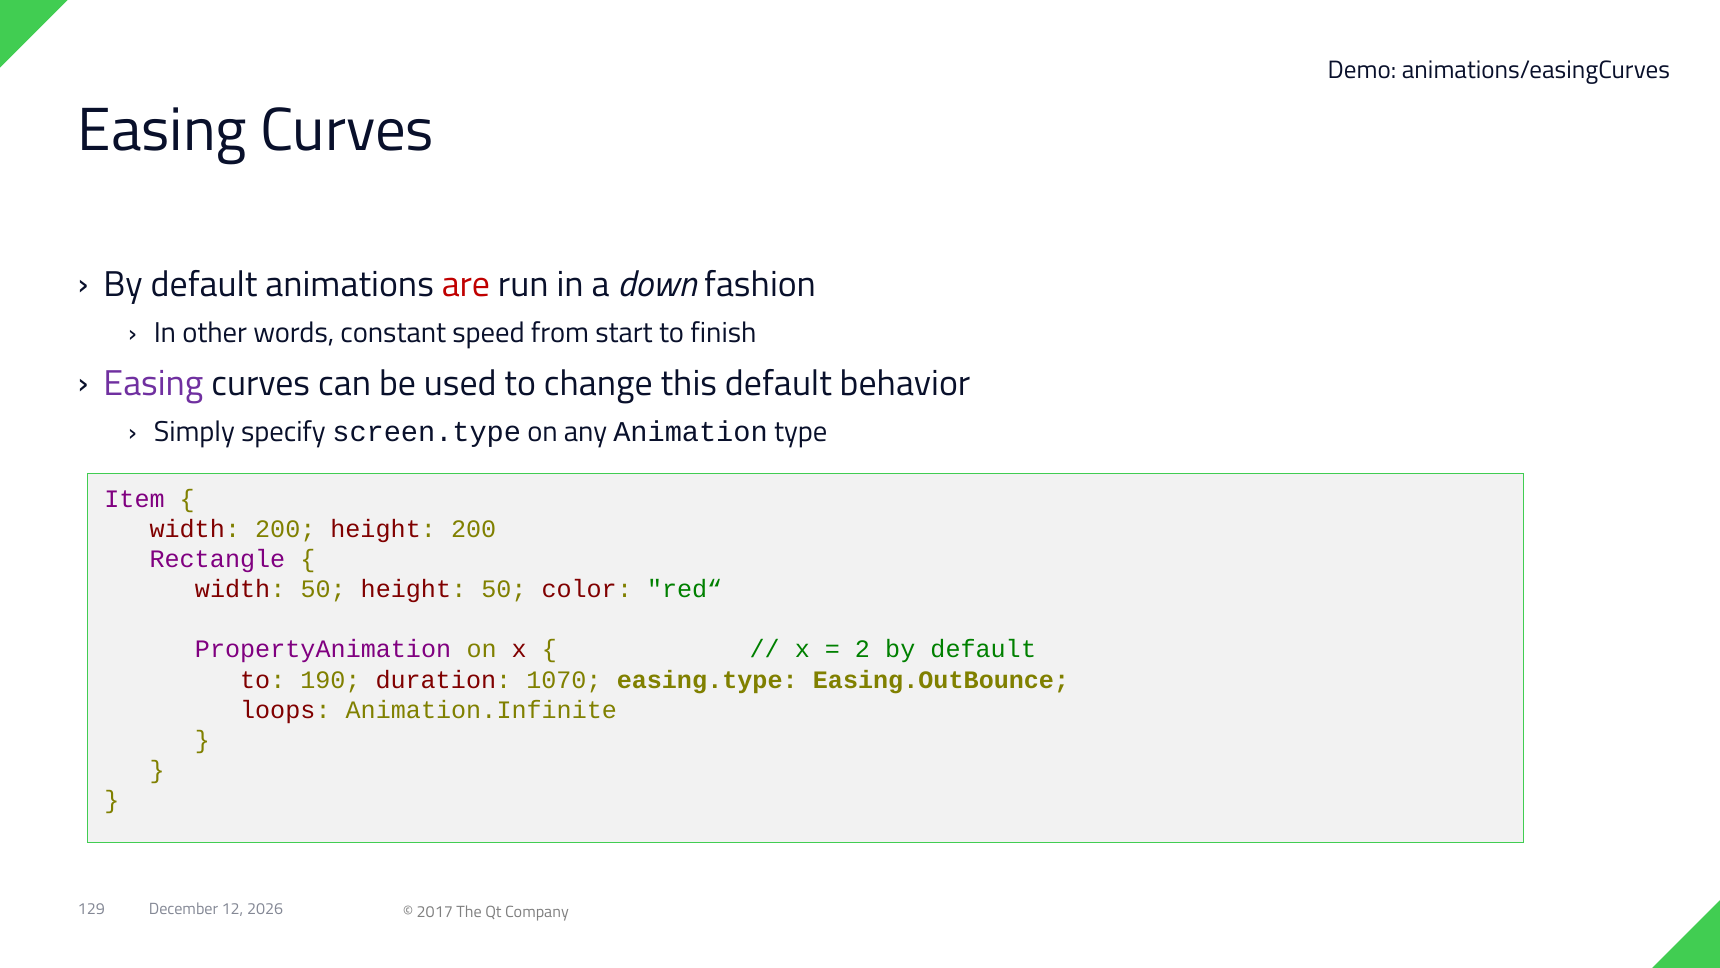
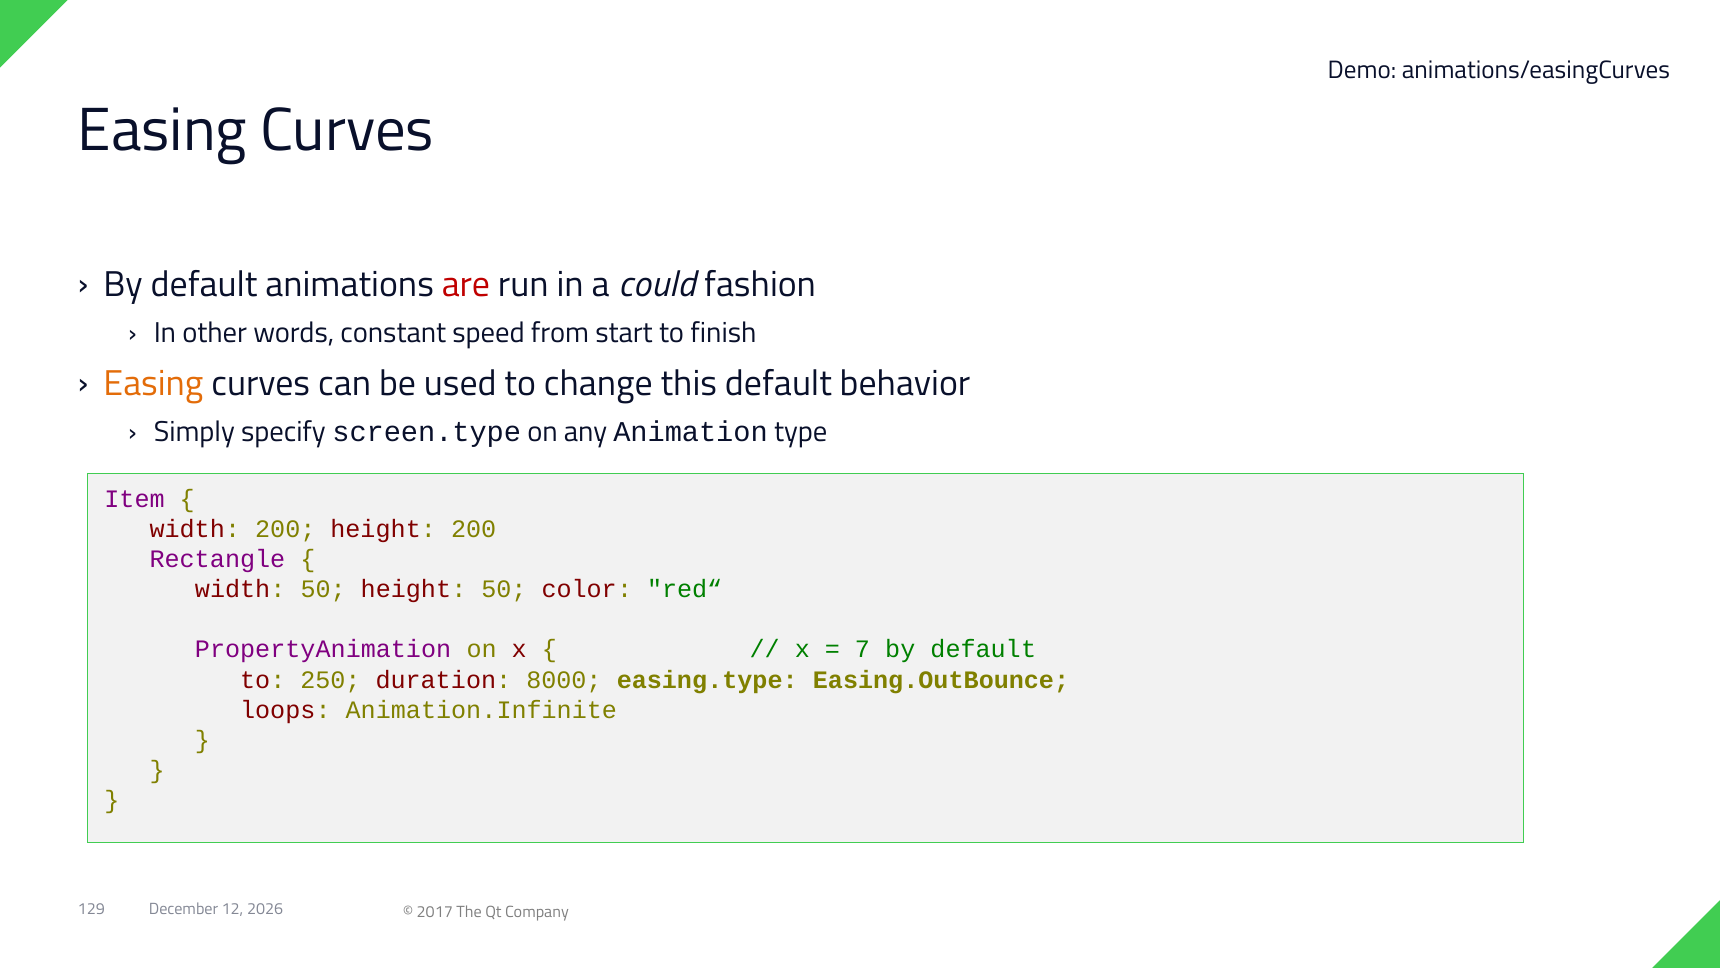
down: down -> could
Easing at (153, 383) colour: purple -> orange
2: 2 -> 7
190: 190 -> 250
1070: 1070 -> 8000
